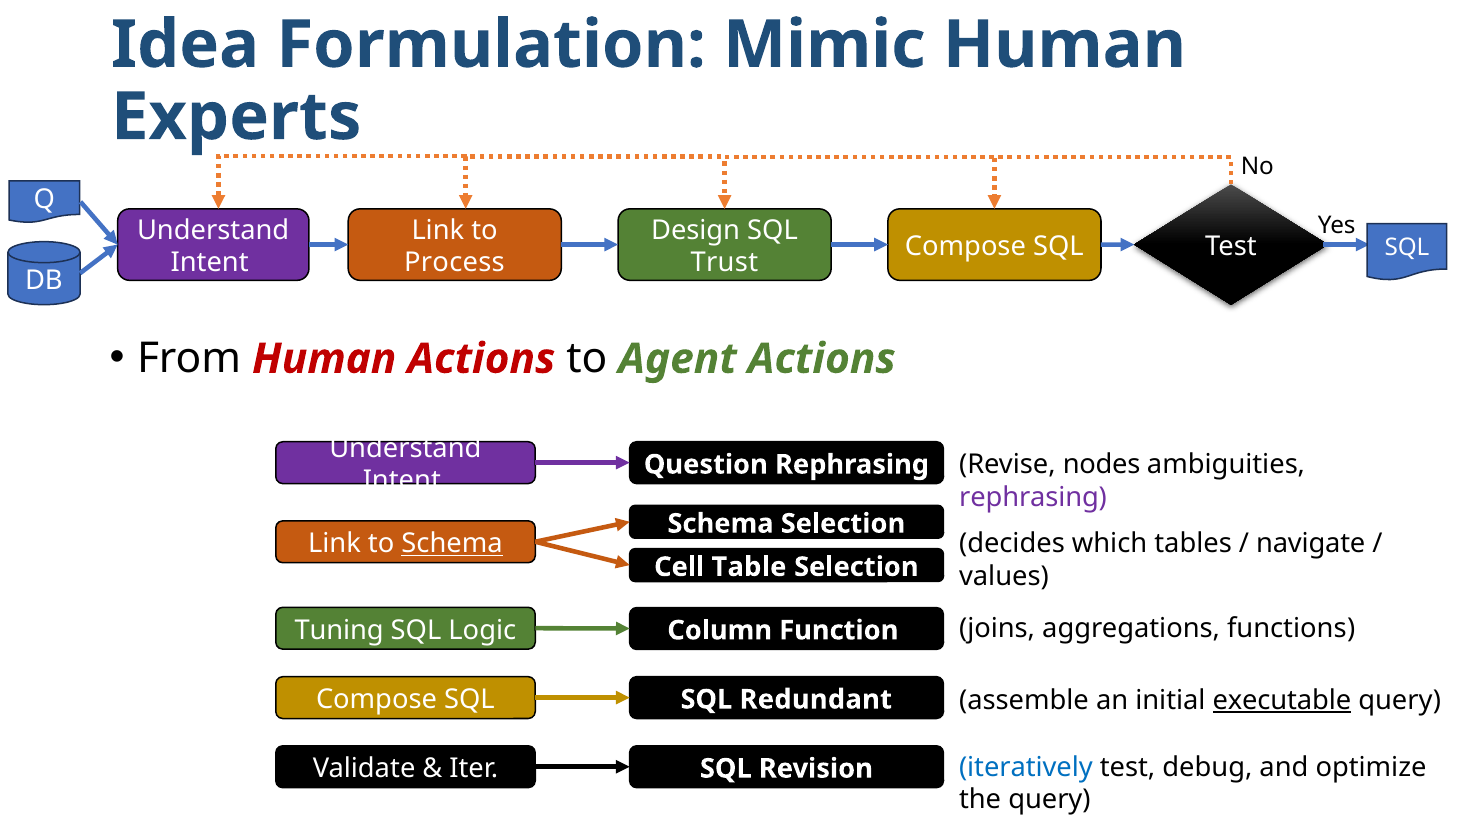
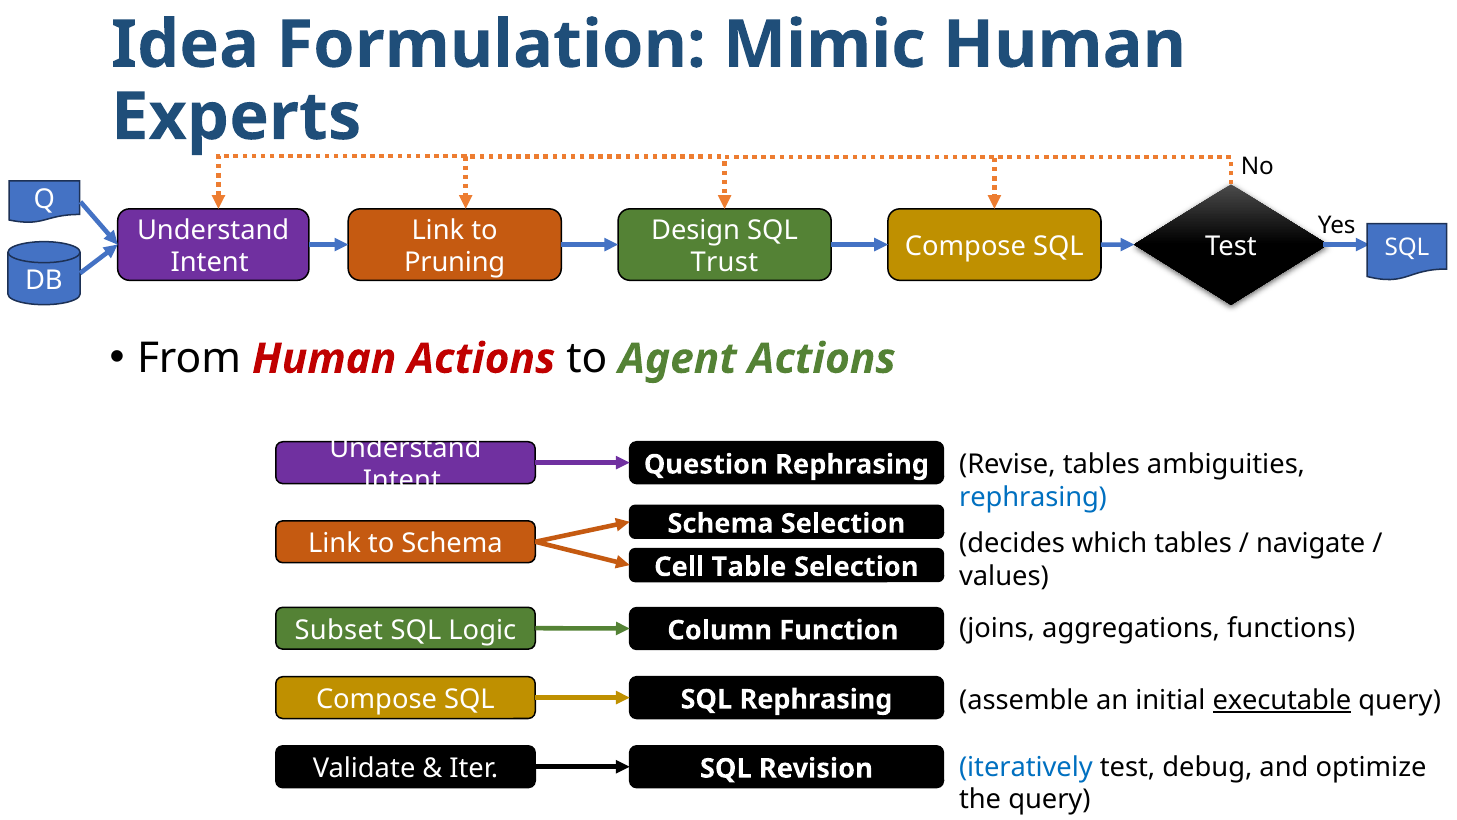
Process: Process -> Pruning
Revise nodes: nodes -> tables
rephrasing at (1033, 497) colour: purple -> blue
Schema at (452, 543) underline: present -> none
Tuning: Tuning -> Subset
SQL Redundant: Redundant -> Rephrasing
